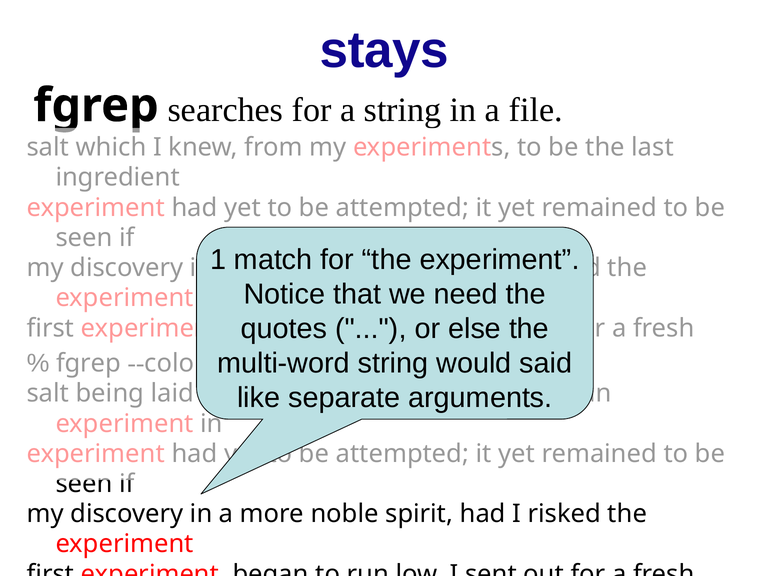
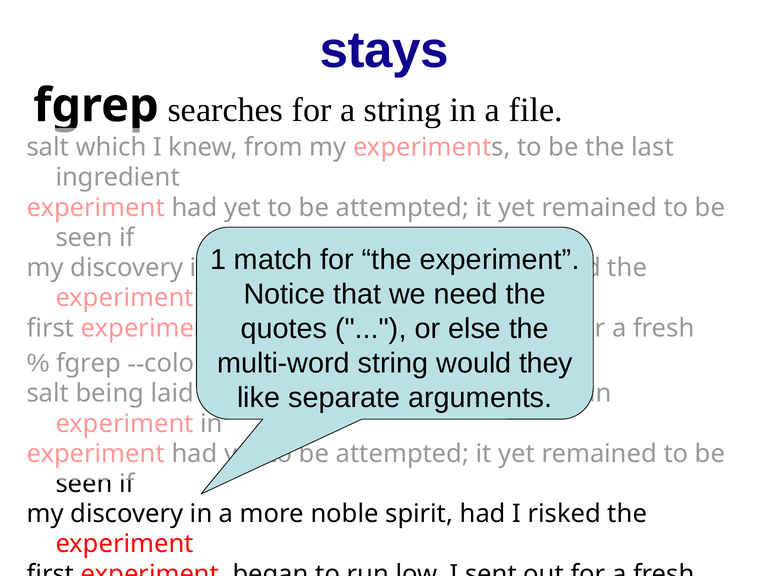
said: said -> they
